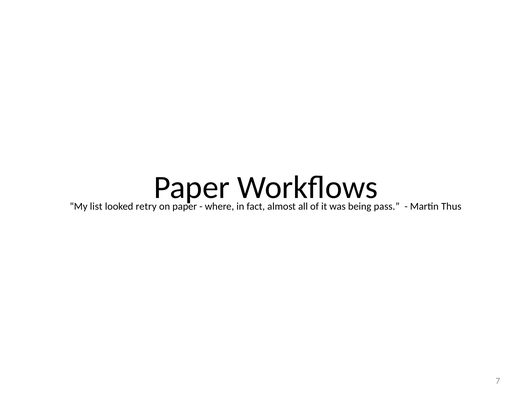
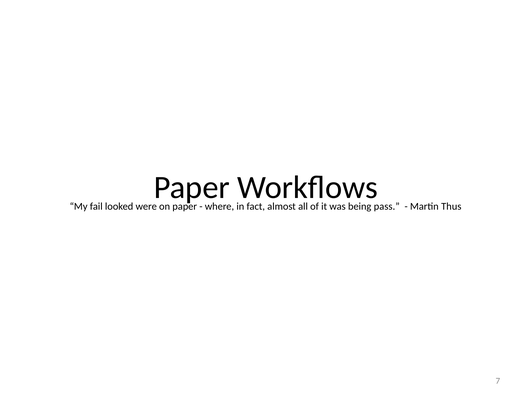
list: list -> fail
retry: retry -> were
